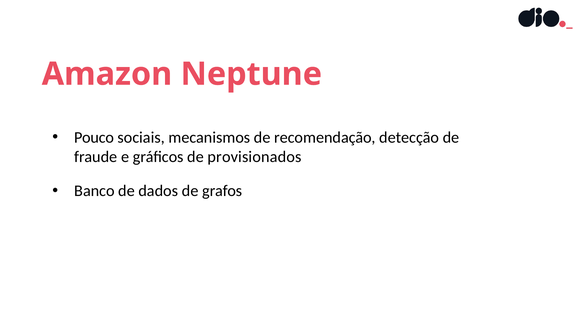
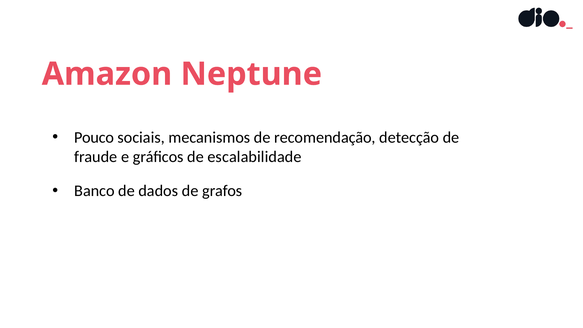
provisionados: provisionados -> escalabilidade
